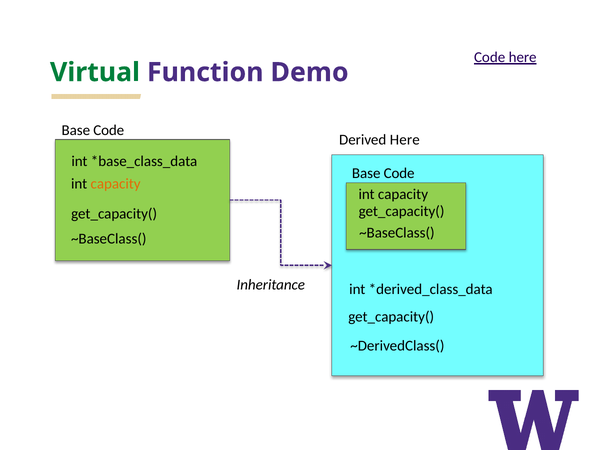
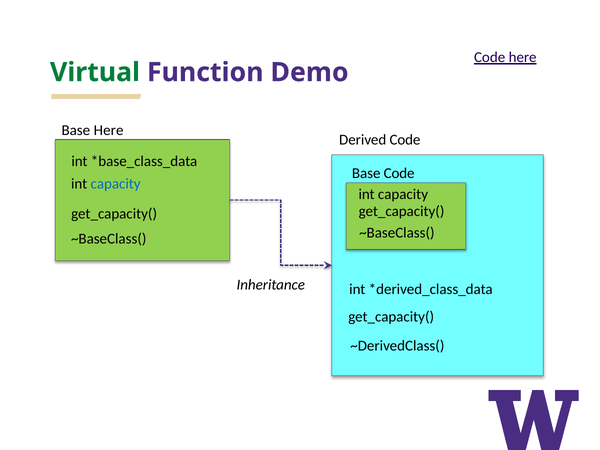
Code at (109, 130): Code -> Here
Derived Here: Here -> Code
capacity at (116, 184) colour: orange -> blue
